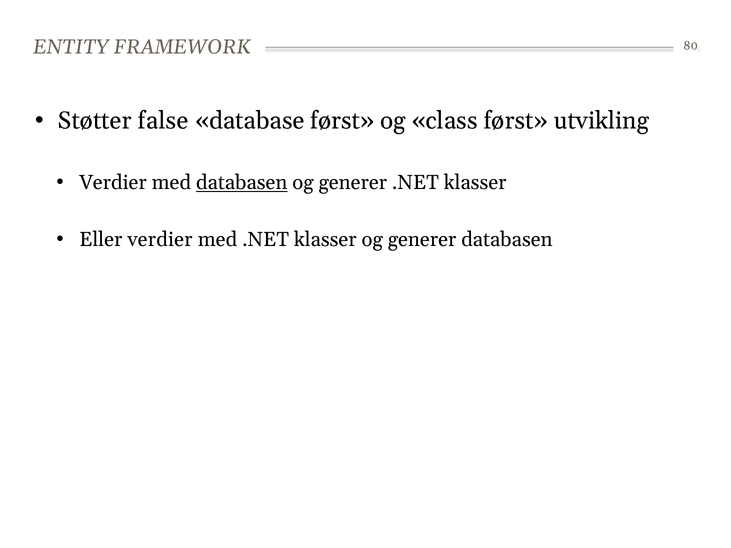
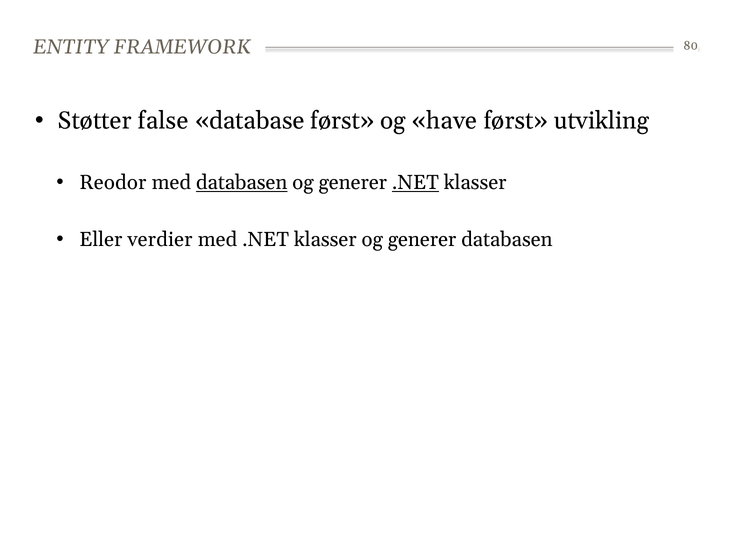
class: class -> have
Verdier at (113, 183): Verdier -> Reodor
.NET at (415, 183) underline: none -> present
